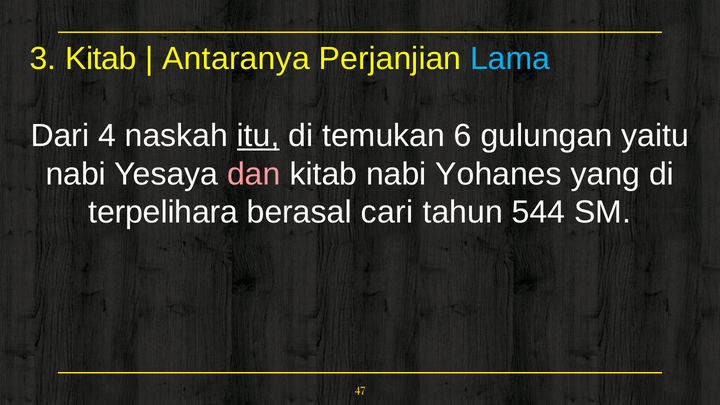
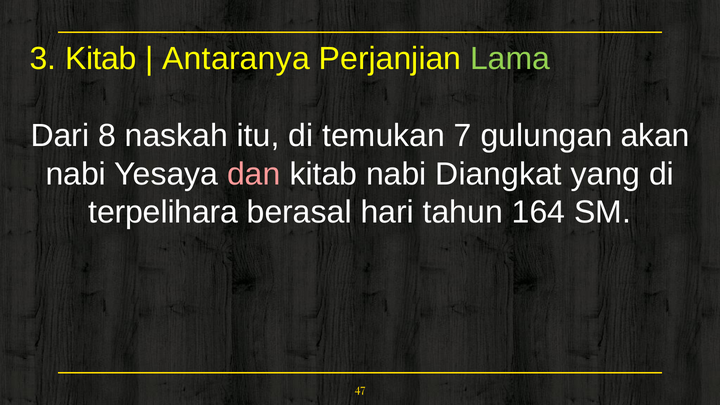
Lama colour: light blue -> light green
4: 4 -> 8
itu underline: present -> none
6: 6 -> 7
yaitu: yaitu -> akan
Yohanes: Yohanes -> Diangkat
cari: cari -> hari
544: 544 -> 164
